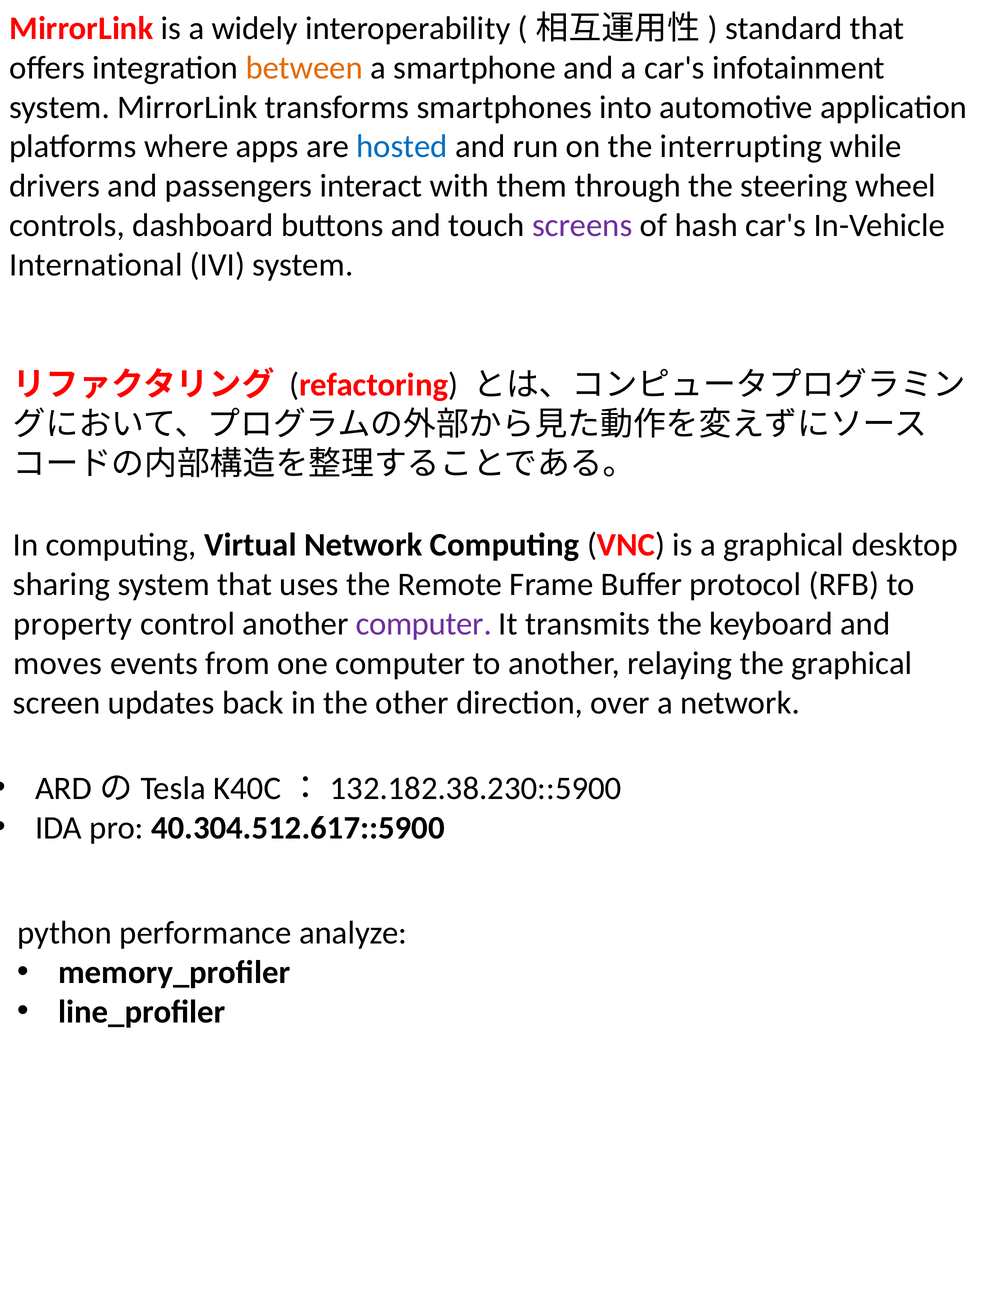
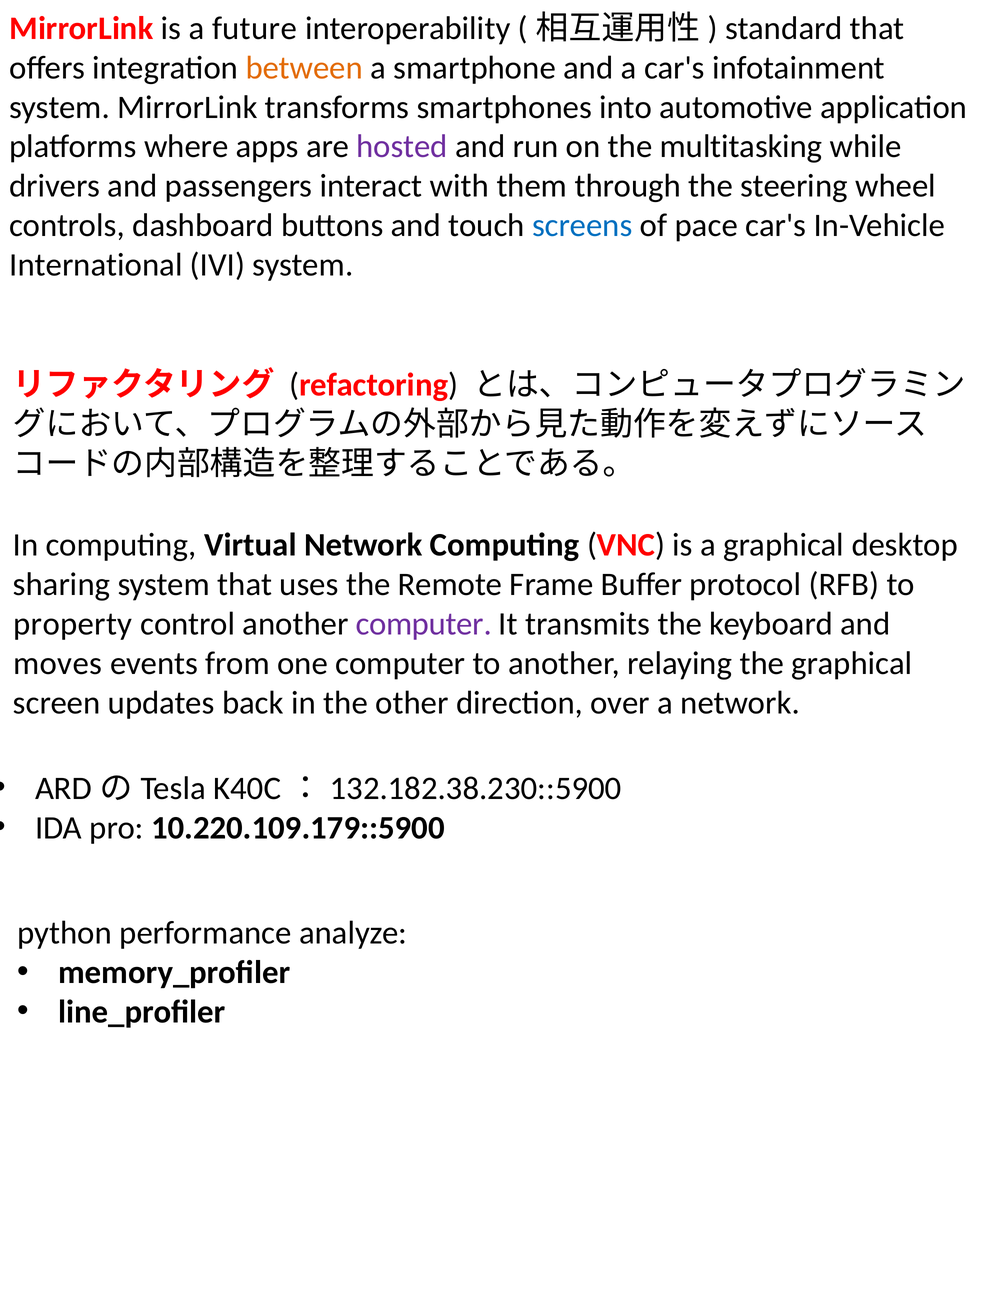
widely: widely -> future
hosted colour: blue -> purple
interrupting: interrupting -> multitasking
screens colour: purple -> blue
hash: hash -> pace
40.304.512.617::5900: 40.304.512.617::5900 -> 10.220.109.179::5900
